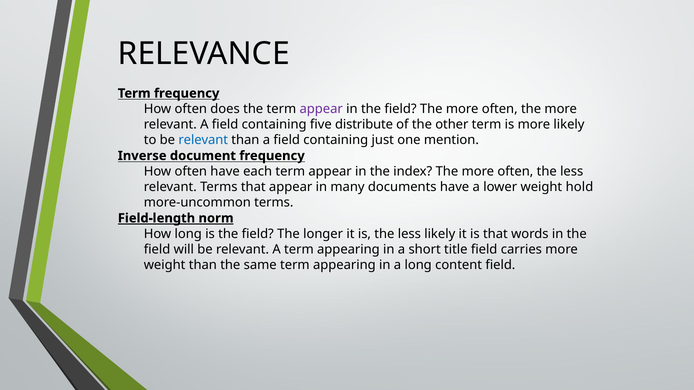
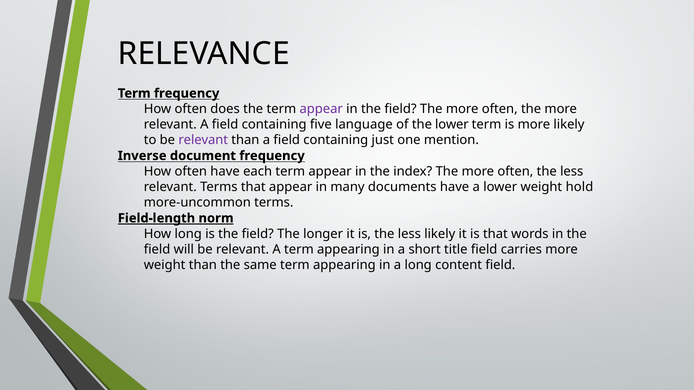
distribute: distribute -> language
the other: other -> lower
relevant at (203, 140) colour: blue -> purple
